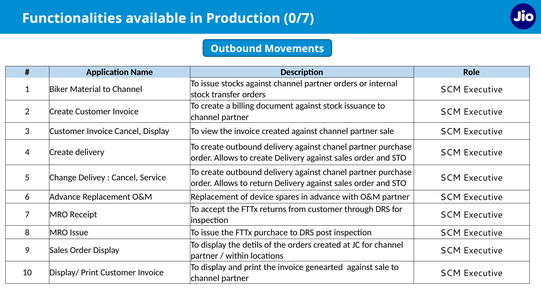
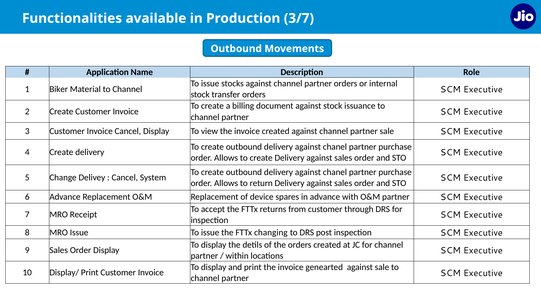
0/7: 0/7 -> 3/7
Service: Service -> System
purchace: purchace -> changing
